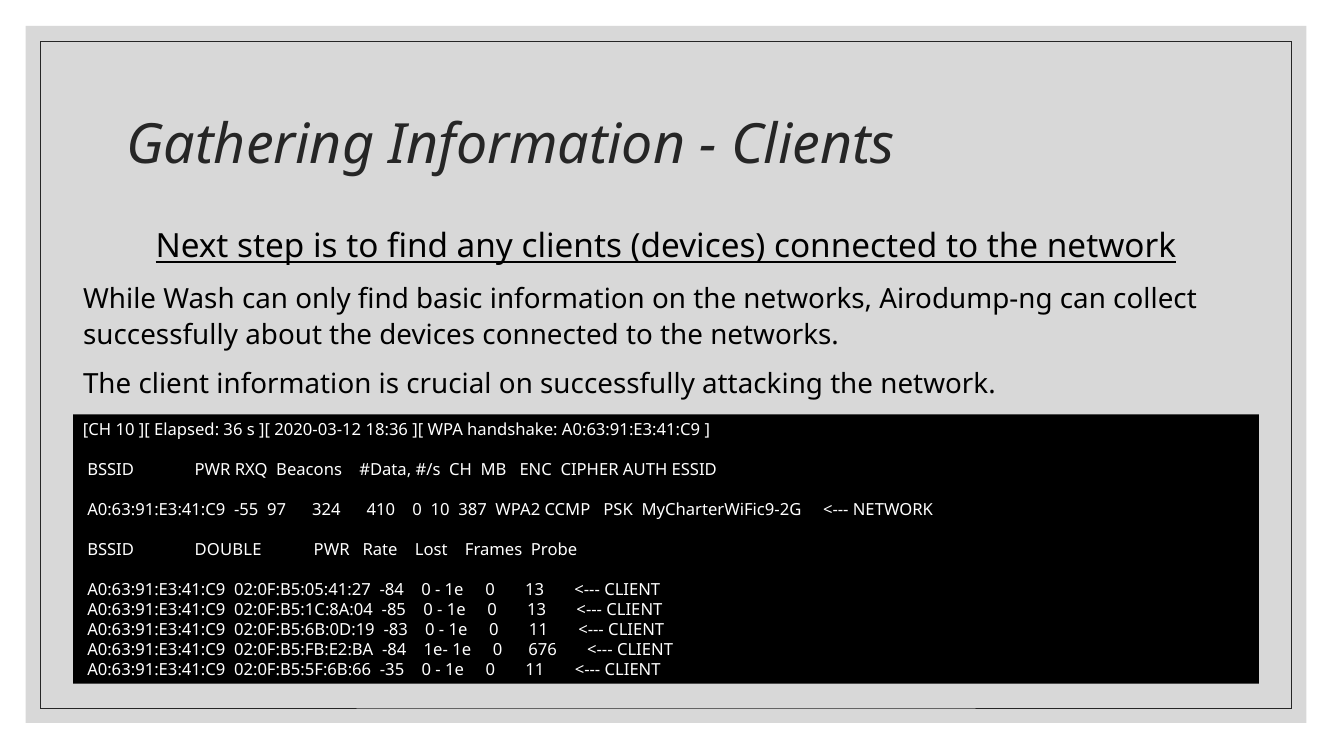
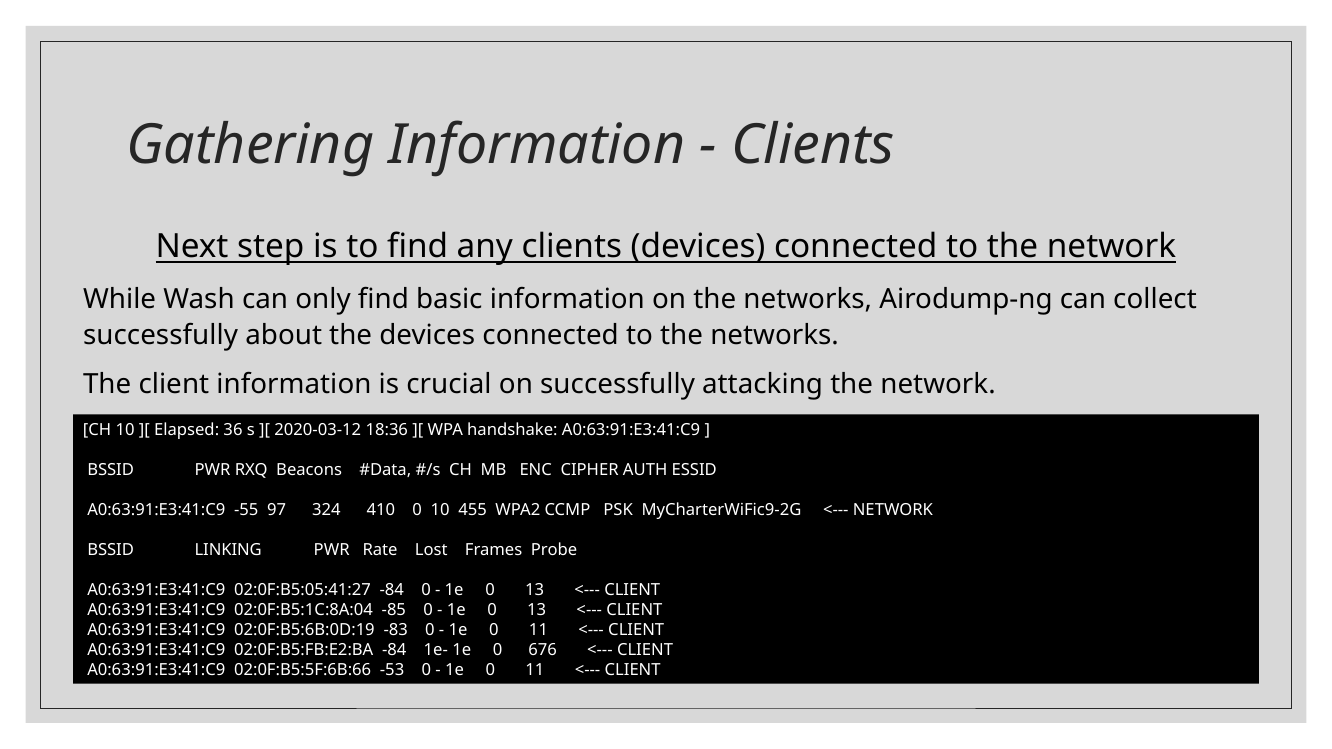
387: 387 -> 455
DOUBLE: DOUBLE -> LINKING
-35: -35 -> -53
